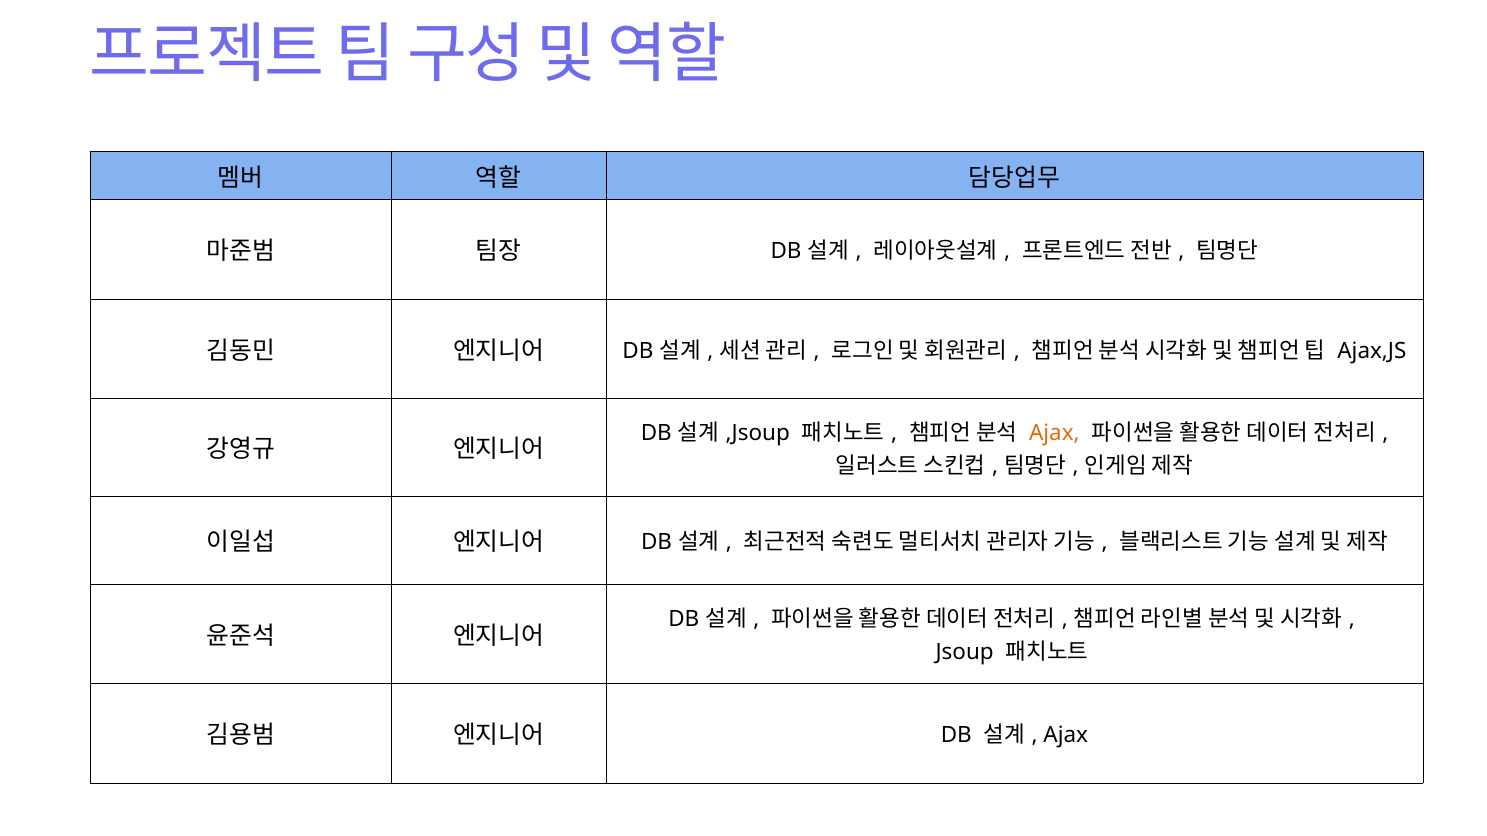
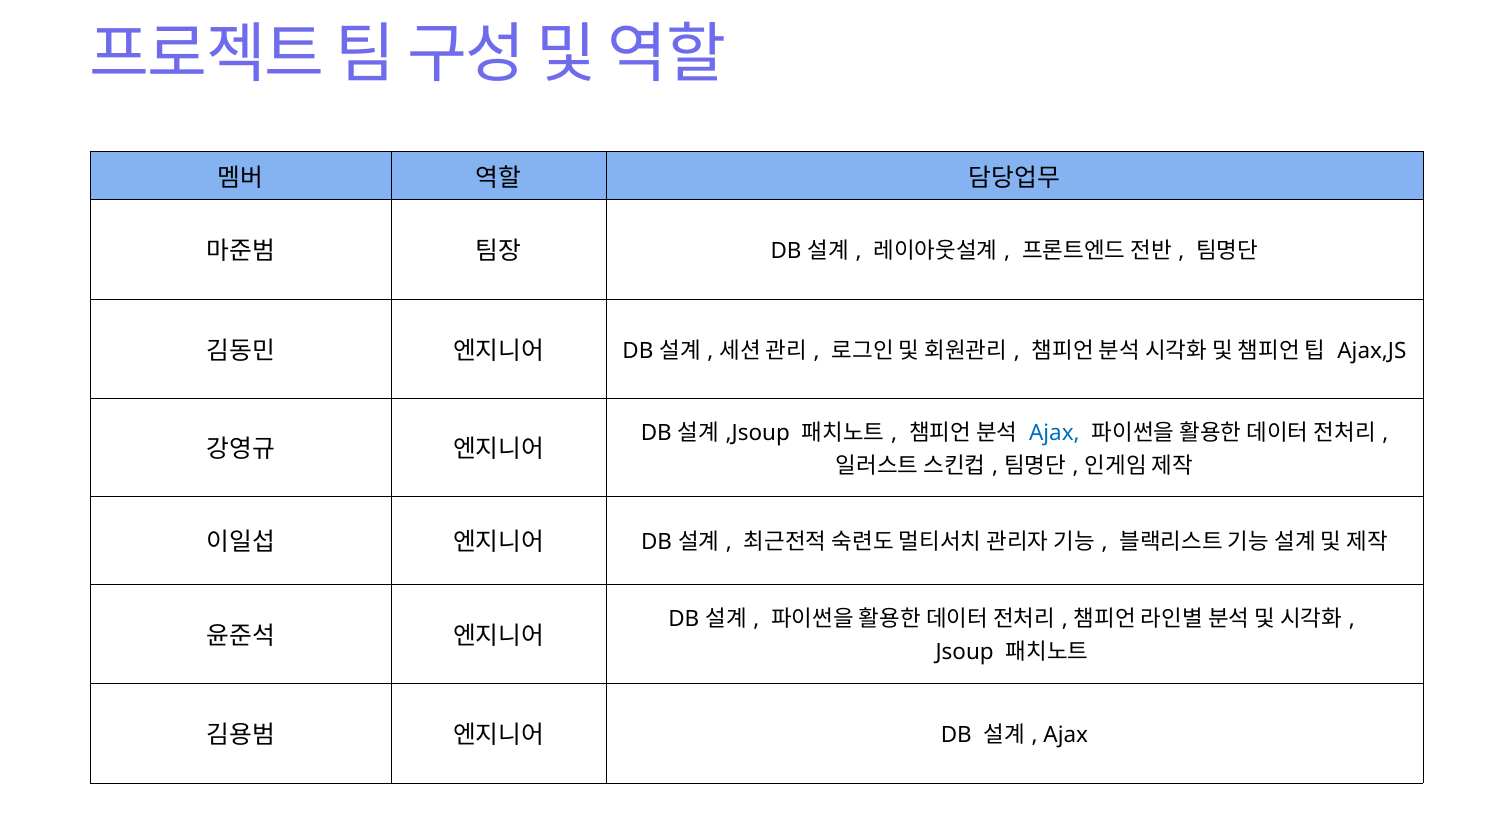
Ajax at (1054, 433) colour: orange -> blue
